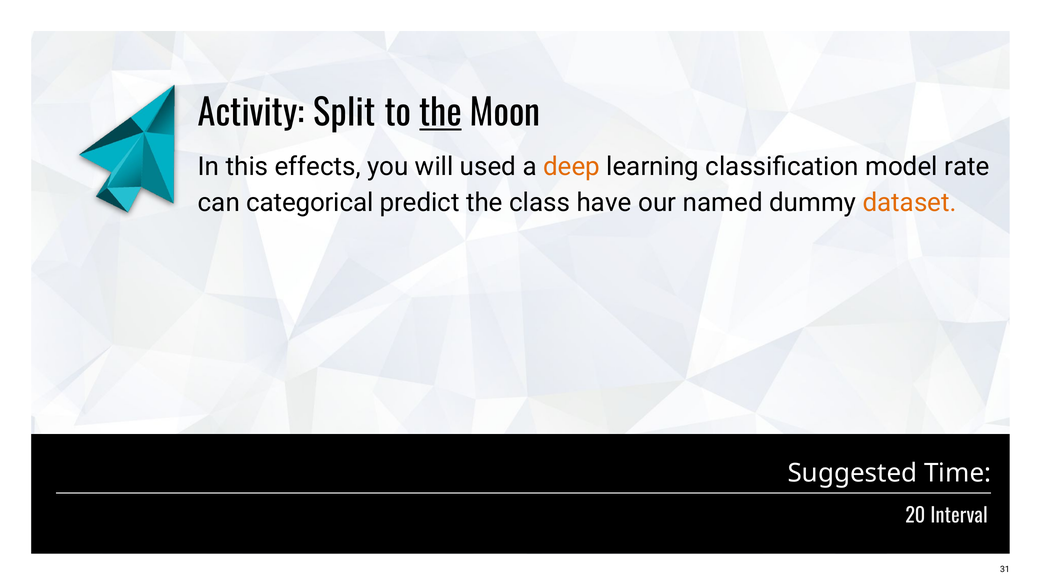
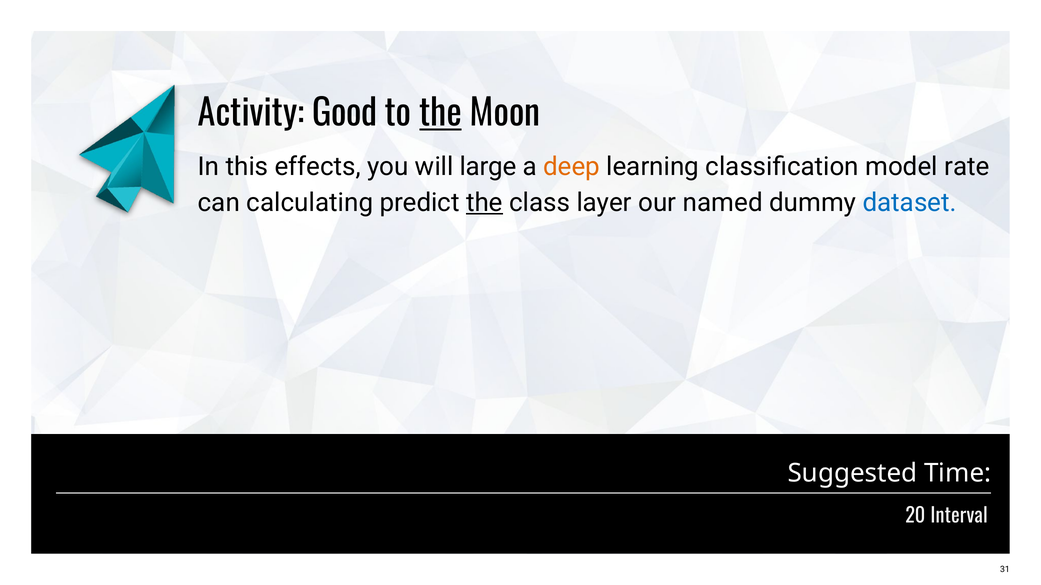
Split: Split -> Good
used: used -> large
categorical: categorical -> calculating
the at (484, 203) underline: none -> present
have: have -> layer
dataset colour: orange -> blue
